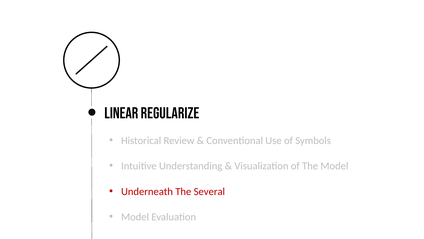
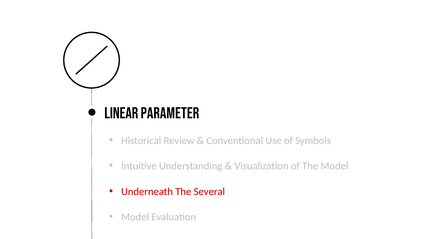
Regularize: Regularize -> Parameter
